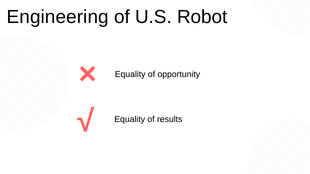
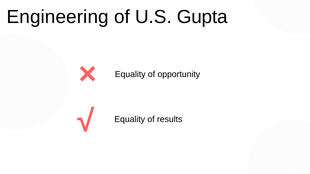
Robot: Robot -> Gupta
